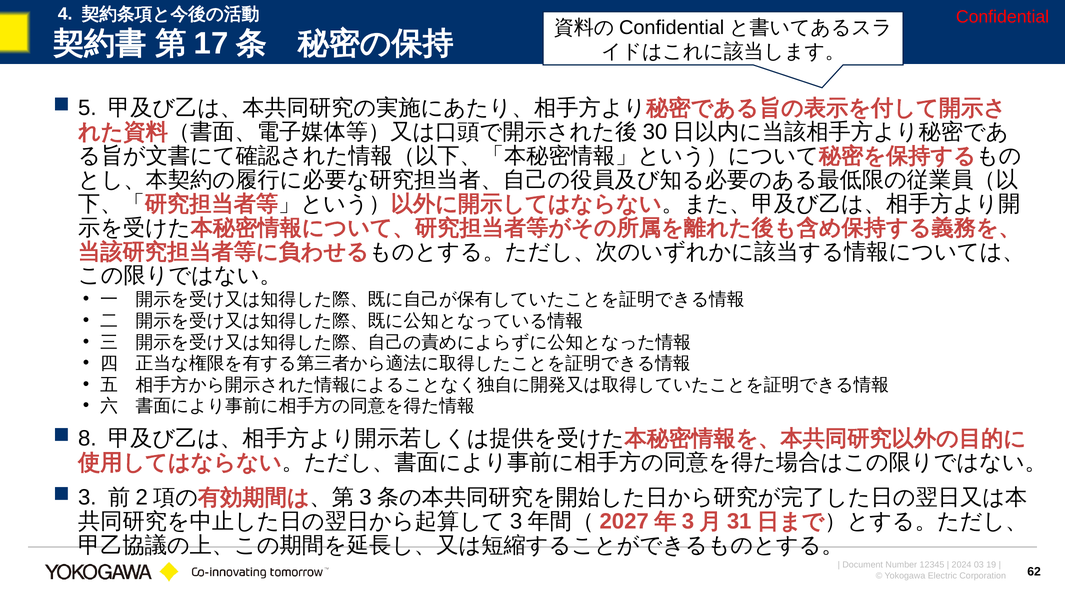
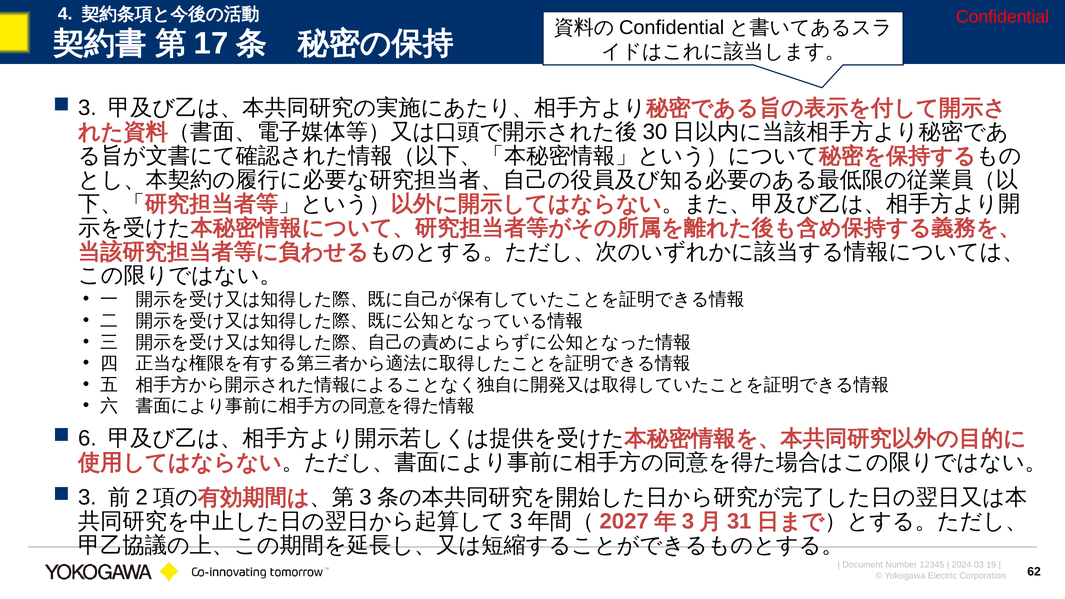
5 at (87, 108): 5 -> 3
8: 8 -> 6
